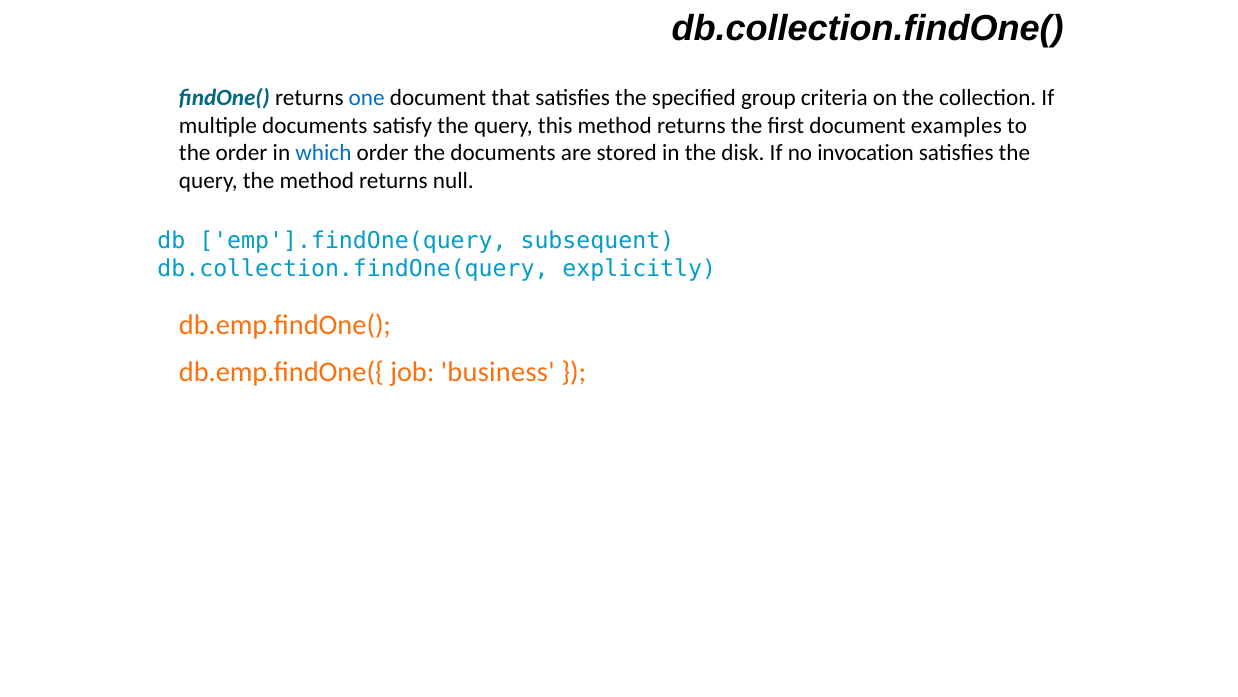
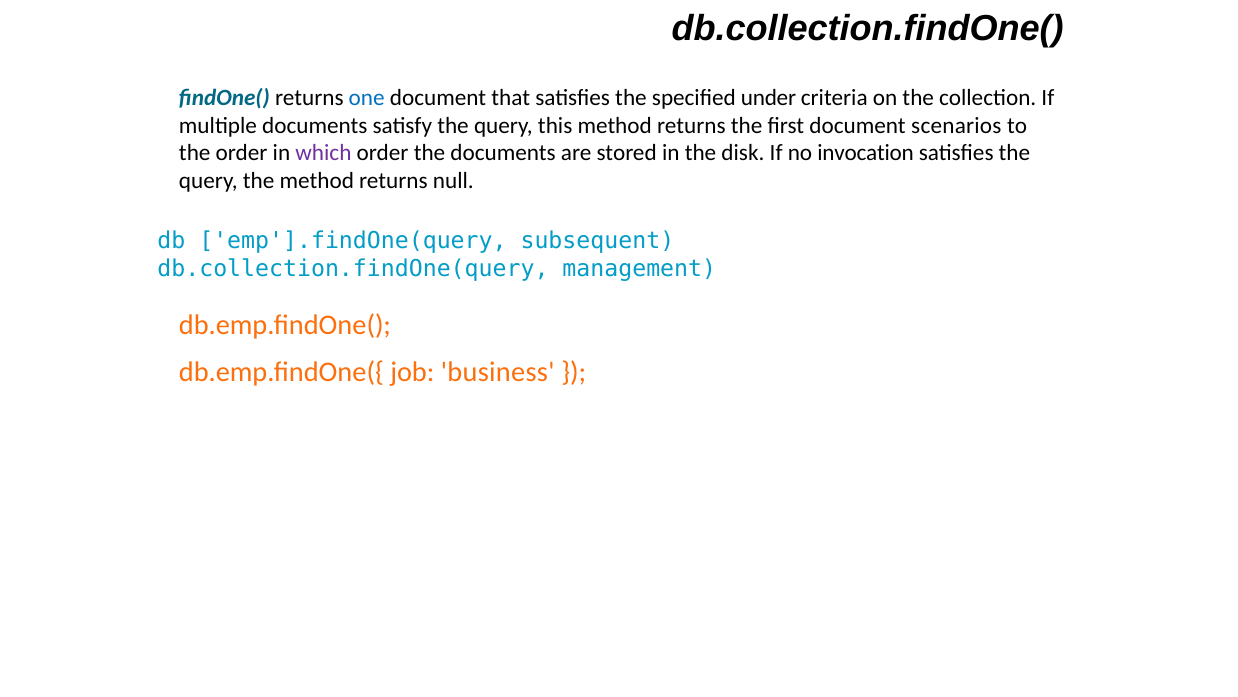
group: group -> under
examples: examples -> scenarios
which colour: blue -> purple
explicitly: explicitly -> management
